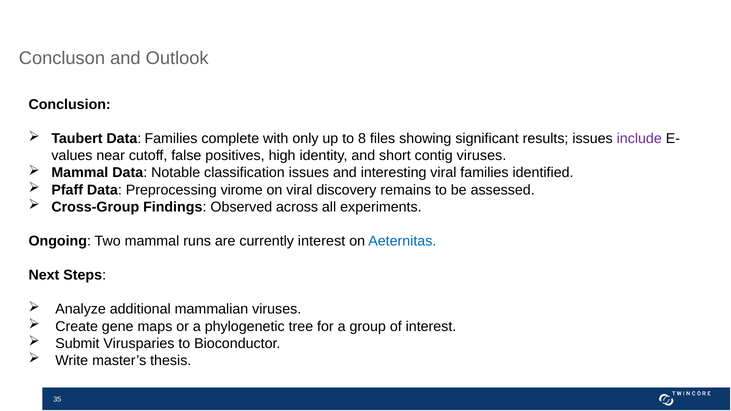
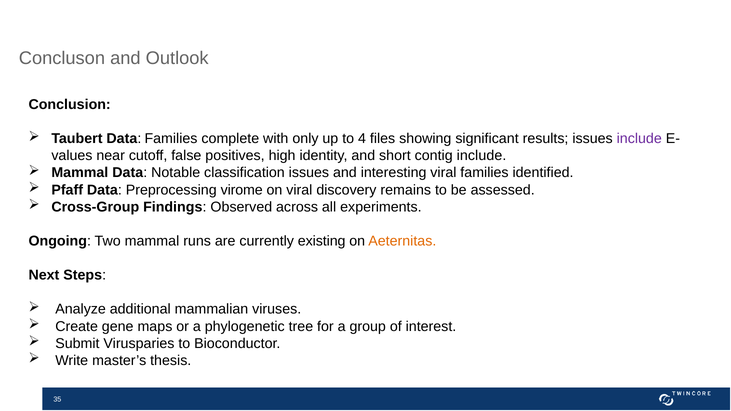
8: 8 -> 4
contig viruses: viruses -> include
currently interest: interest -> existing
Aeternitas colour: blue -> orange
